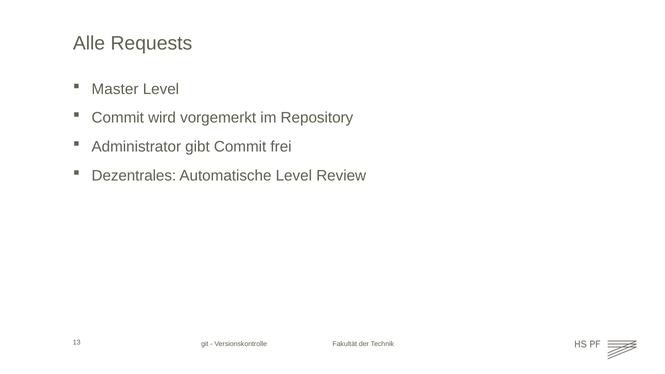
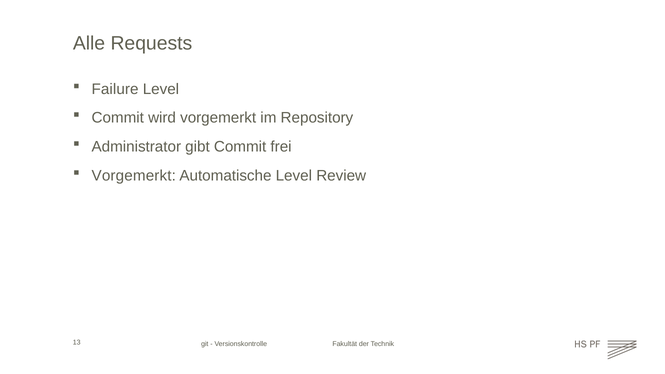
Master: Master -> Failure
Dezentrales at (134, 176): Dezentrales -> Vorgemerkt
